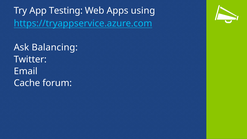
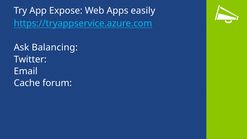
Testing: Testing -> Expose
using: using -> easily
